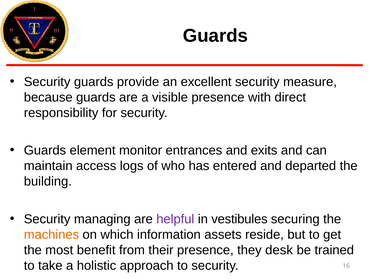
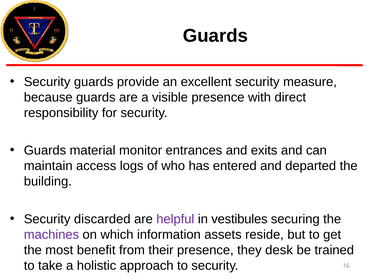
element: element -> material
managing: managing -> discarded
machines colour: orange -> purple
